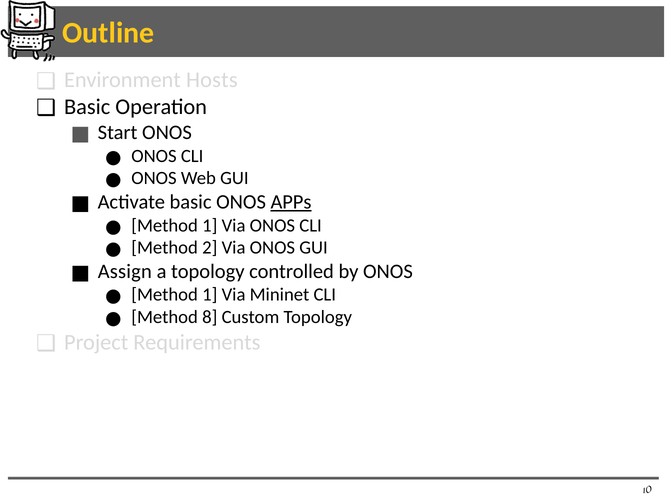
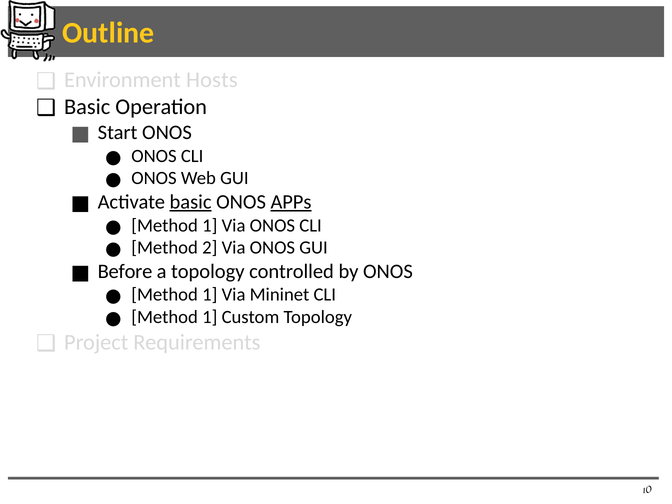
basic at (191, 202) underline: none -> present
Assign: Assign -> Before
8 at (210, 317): 8 -> 1
